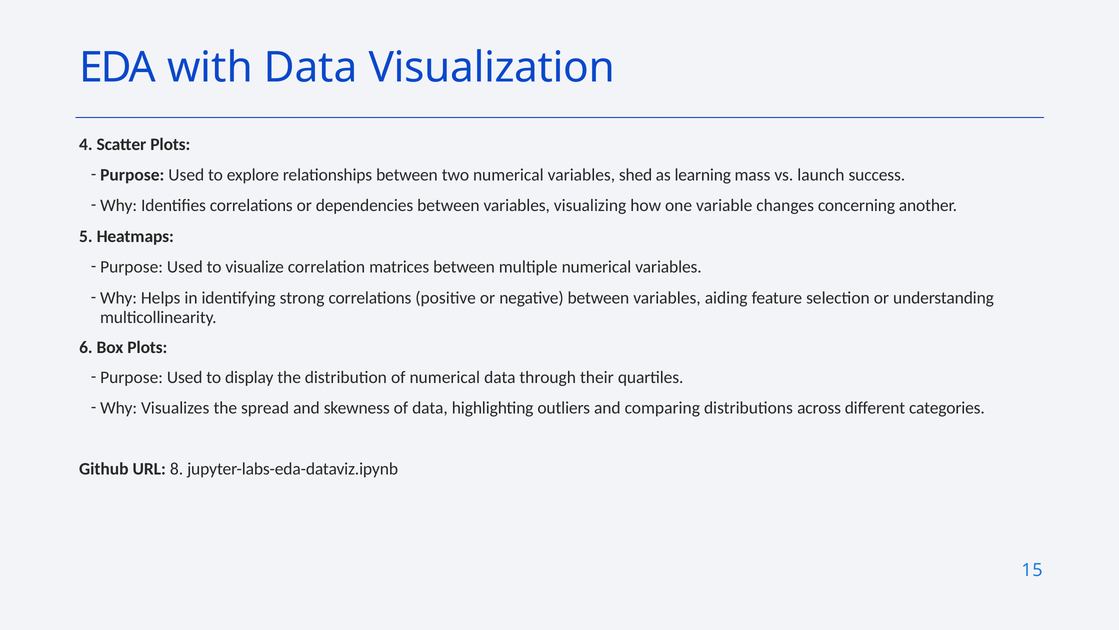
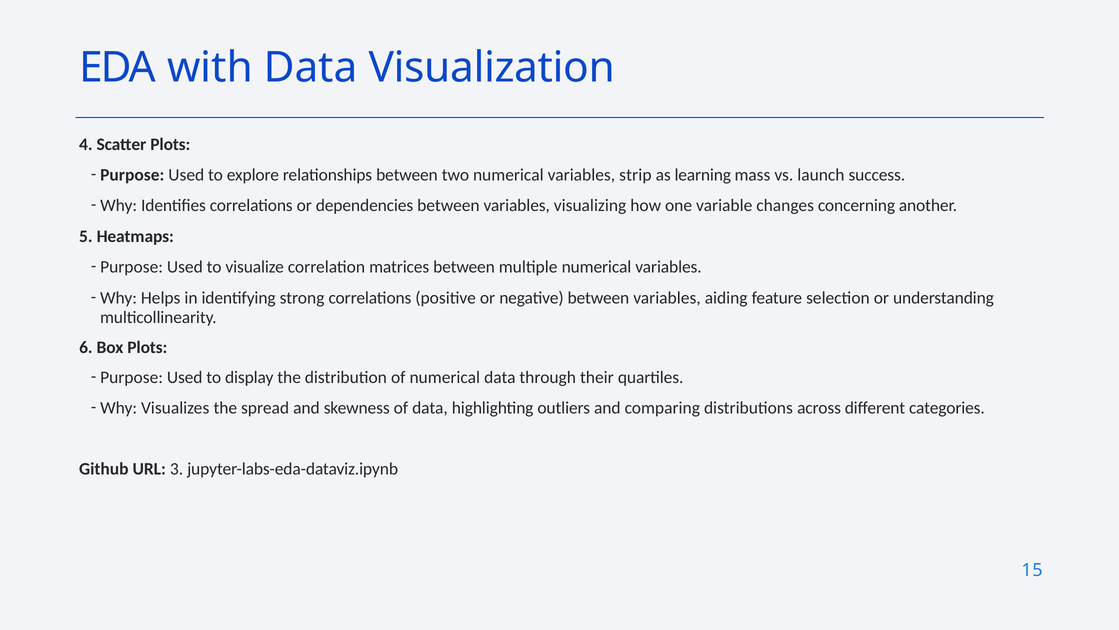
shed: shed -> strip
8: 8 -> 3
